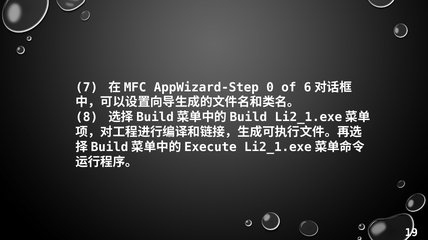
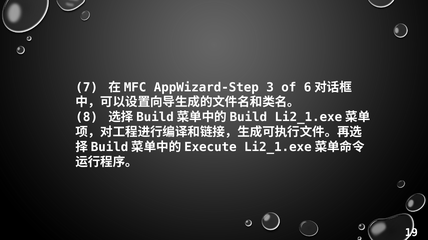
0: 0 -> 3
